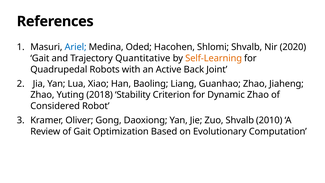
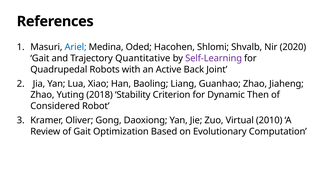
Self-Learning colour: orange -> purple
Dynamic Zhao: Zhao -> Then
Zuo Shvalb: Shvalb -> Virtual
